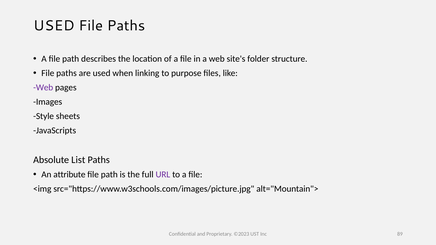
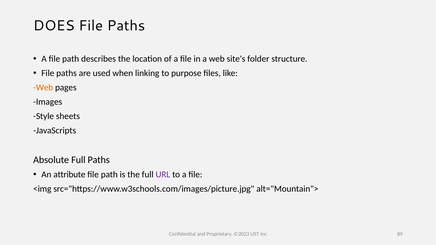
USED at (54, 26): USED -> DOES
Web at (43, 88) colour: purple -> orange
Absolute List: List -> Full
